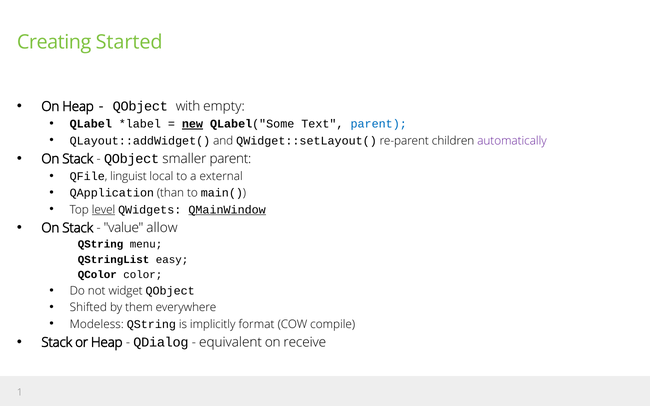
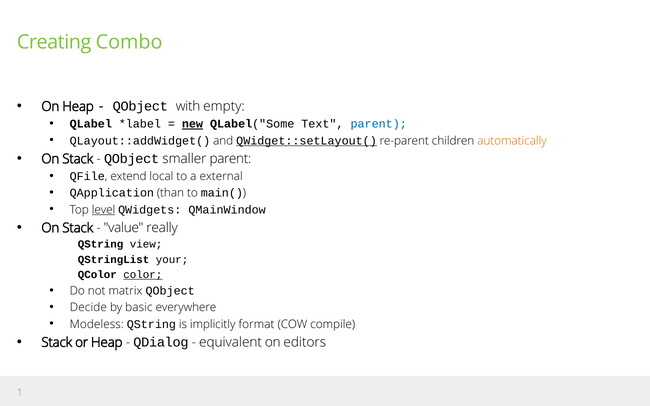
Started: Started -> Combo
QWidget::setLayout( underline: none -> present
automatically colour: purple -> orange
linguist: linguist -> extend
QMainWindow underline: present -> none
allow: allow -> really
menu: menu -> view
easy: easy -> your
color underline: none -> present
widget: widget -> matrix
Shifted: Shifted -> Decide
them: them -> basic
receive: receive -> editors
